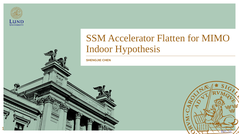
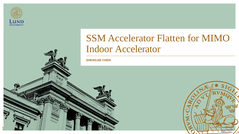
Indoor Hypothesis: Hypothesis -> Accelerator
